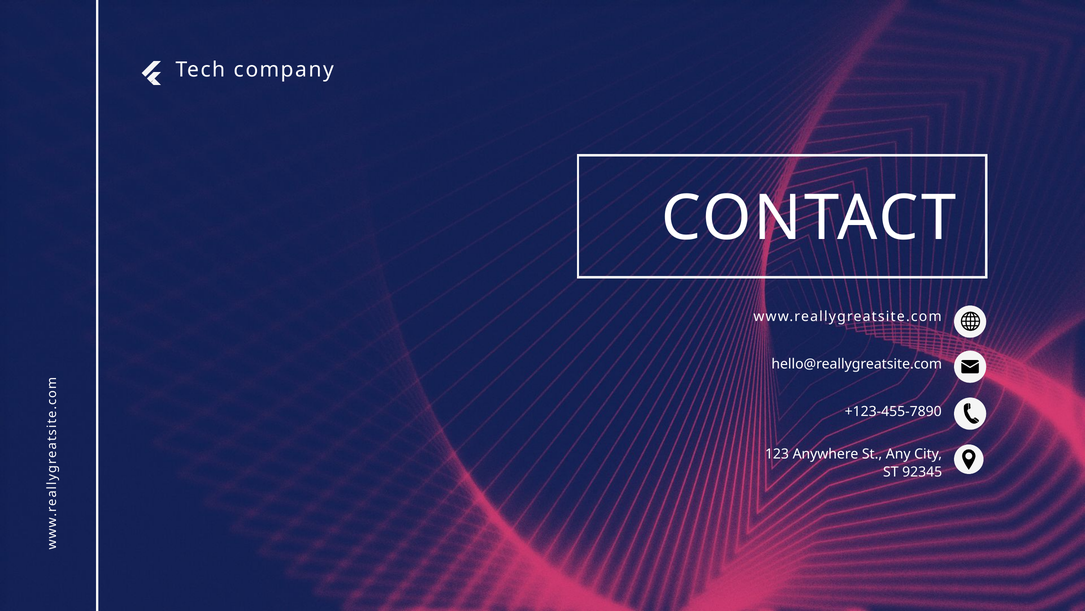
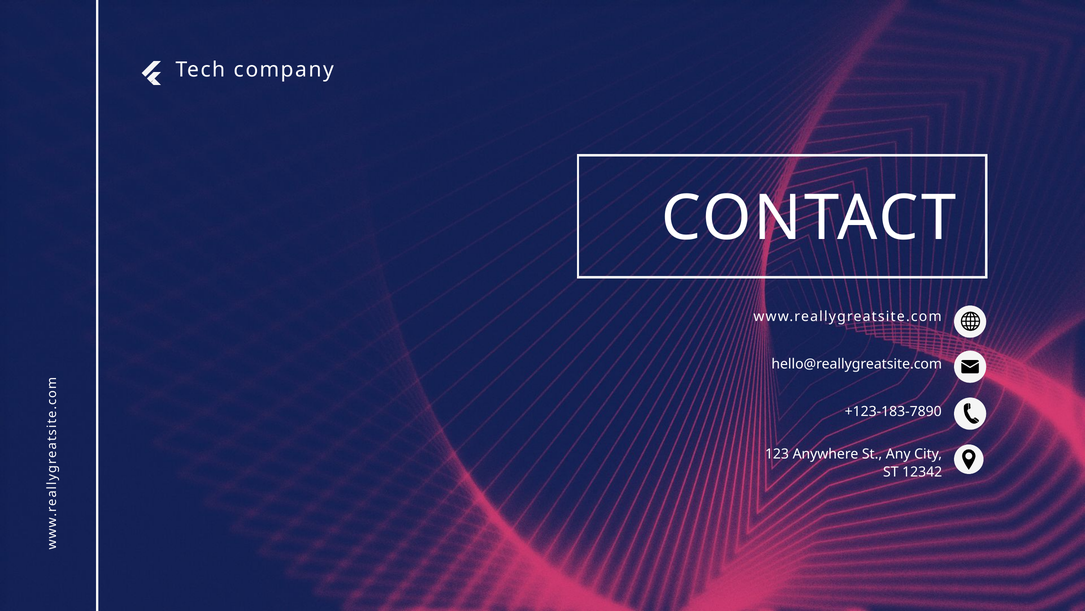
+123-455-7890: +123-455-7890 -> +123-183-7890
92345: 92345 -> 12342
